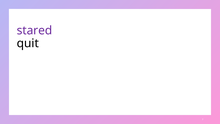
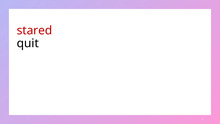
stared colour: purple -> red
